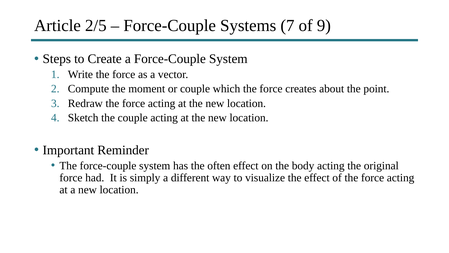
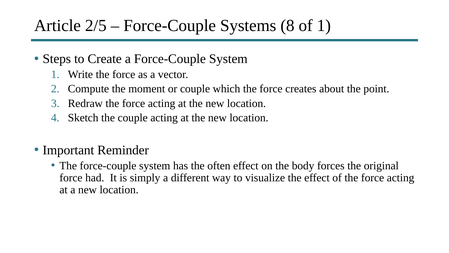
7: 7 -> 8
of 9: 9 -> 1
body acting: acting -> forces
